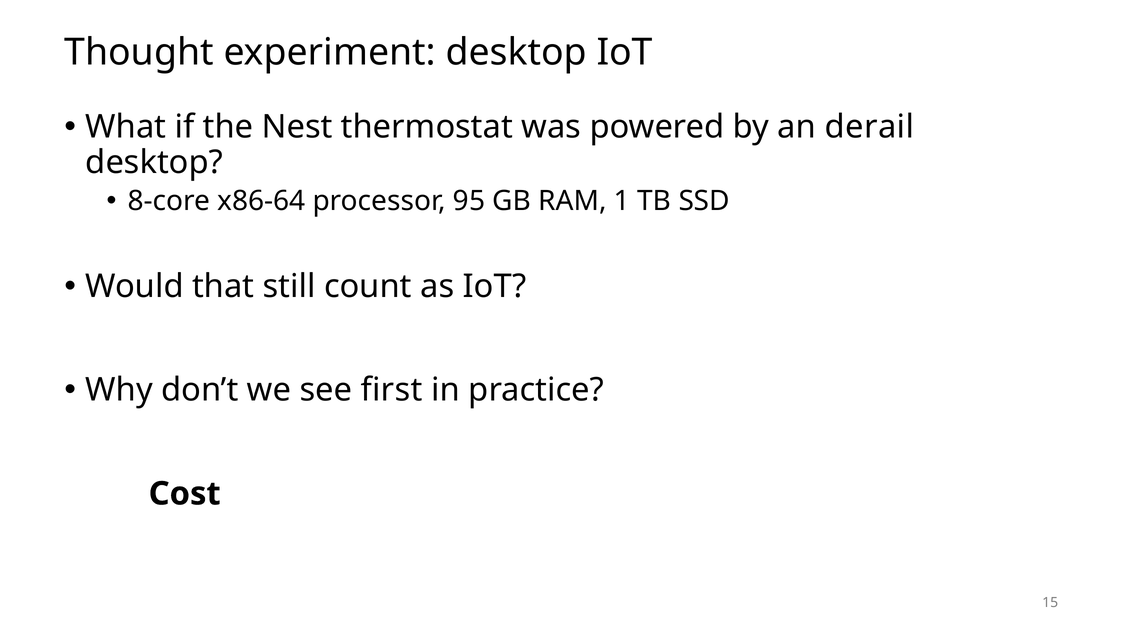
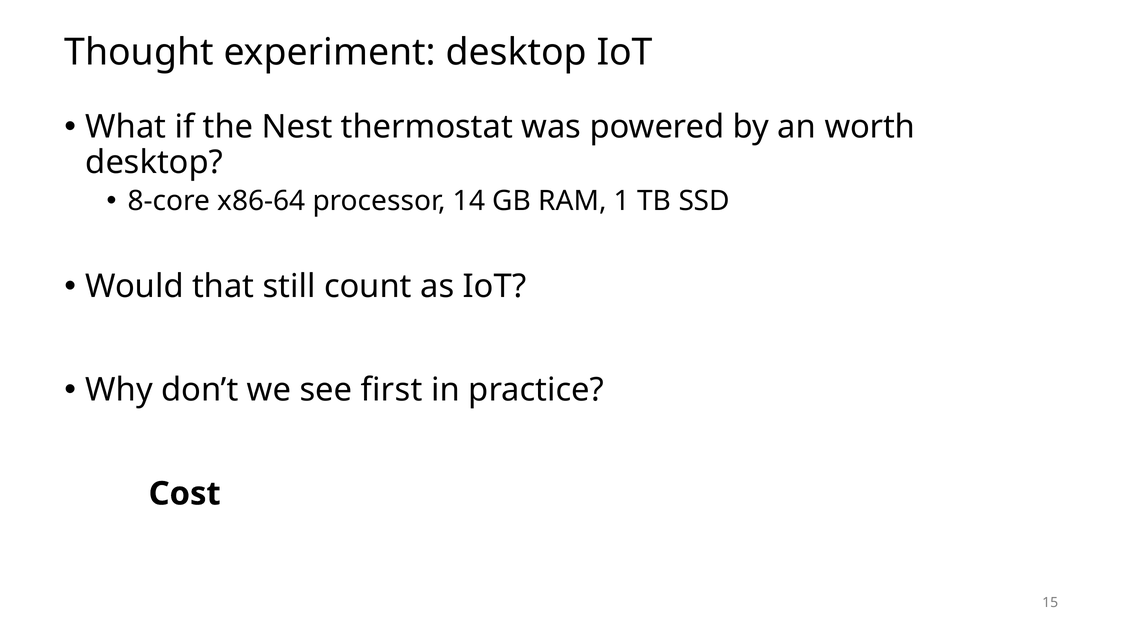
derail: derail -> worth
95: 95 -> 14
